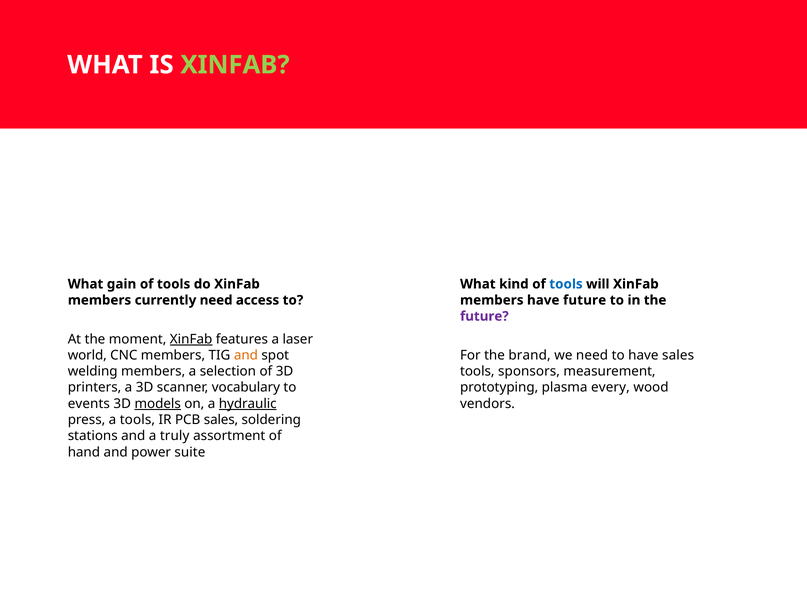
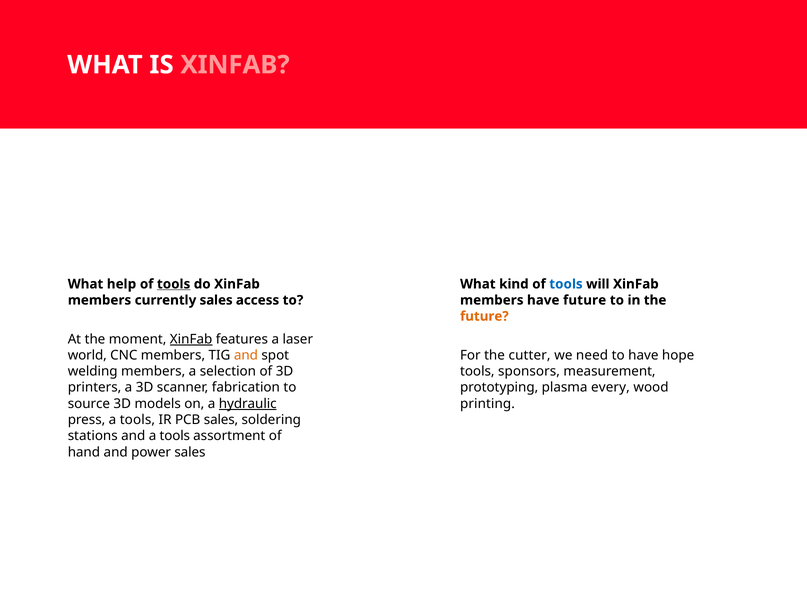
XINFAB at (235, 65) colour: light green -> pink
gain: gain -> help
tools at (174, 284) underline: none -> present
currently need: need -> sales
future at (484, 316) colour: purple -> orange
brand: brand -> cutter
have sales: sales -> hope
vocabulary: vocabulary -> fabrication
events: events -> source
models underline: present -> none
vendors: vendors -> printing
and a truly: truly -> tools
power suite: suite -> sales
